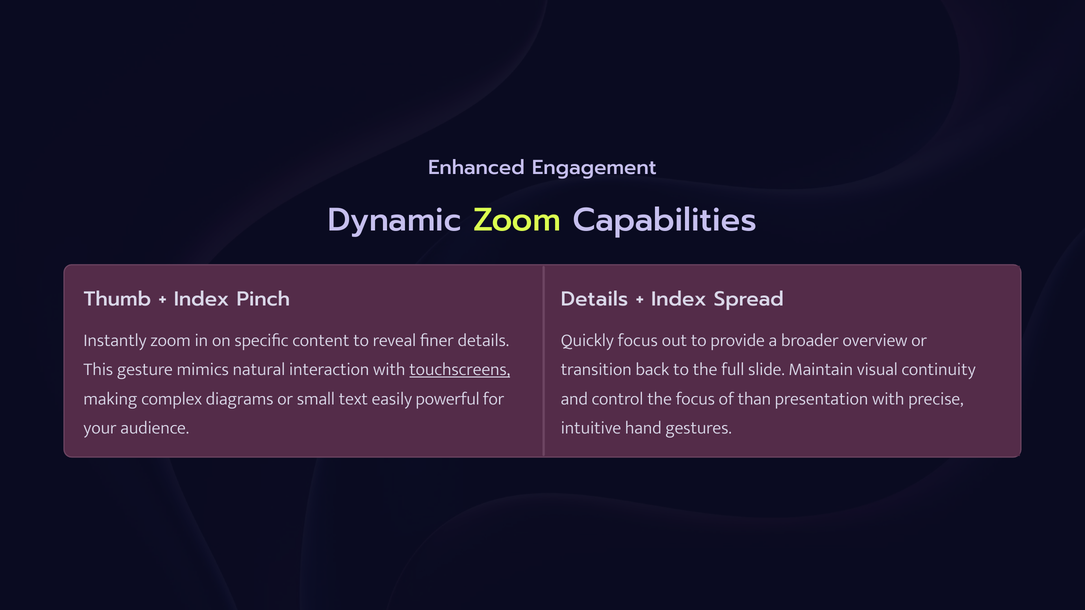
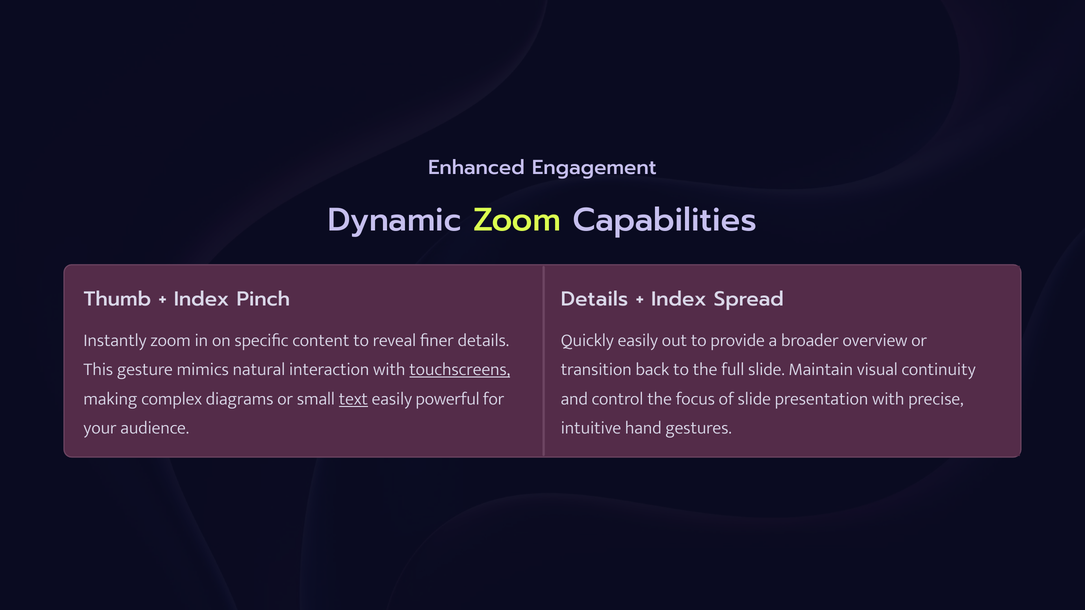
Quickly focus: focus -> easily
text underline: none -> present
of than: than -> slide
